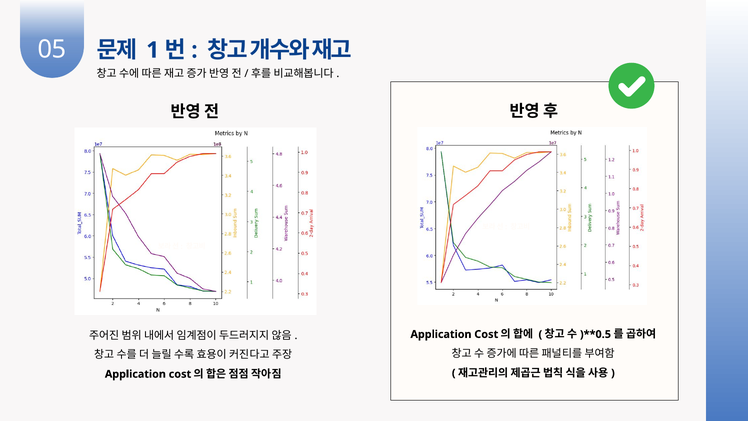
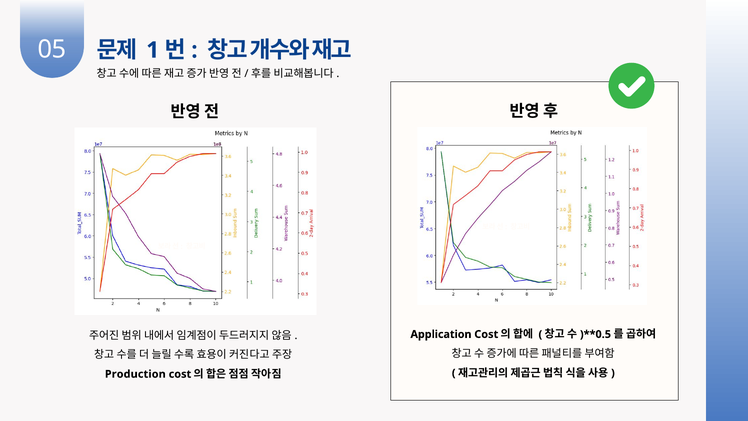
Application at (135, 374): Application -> Production
